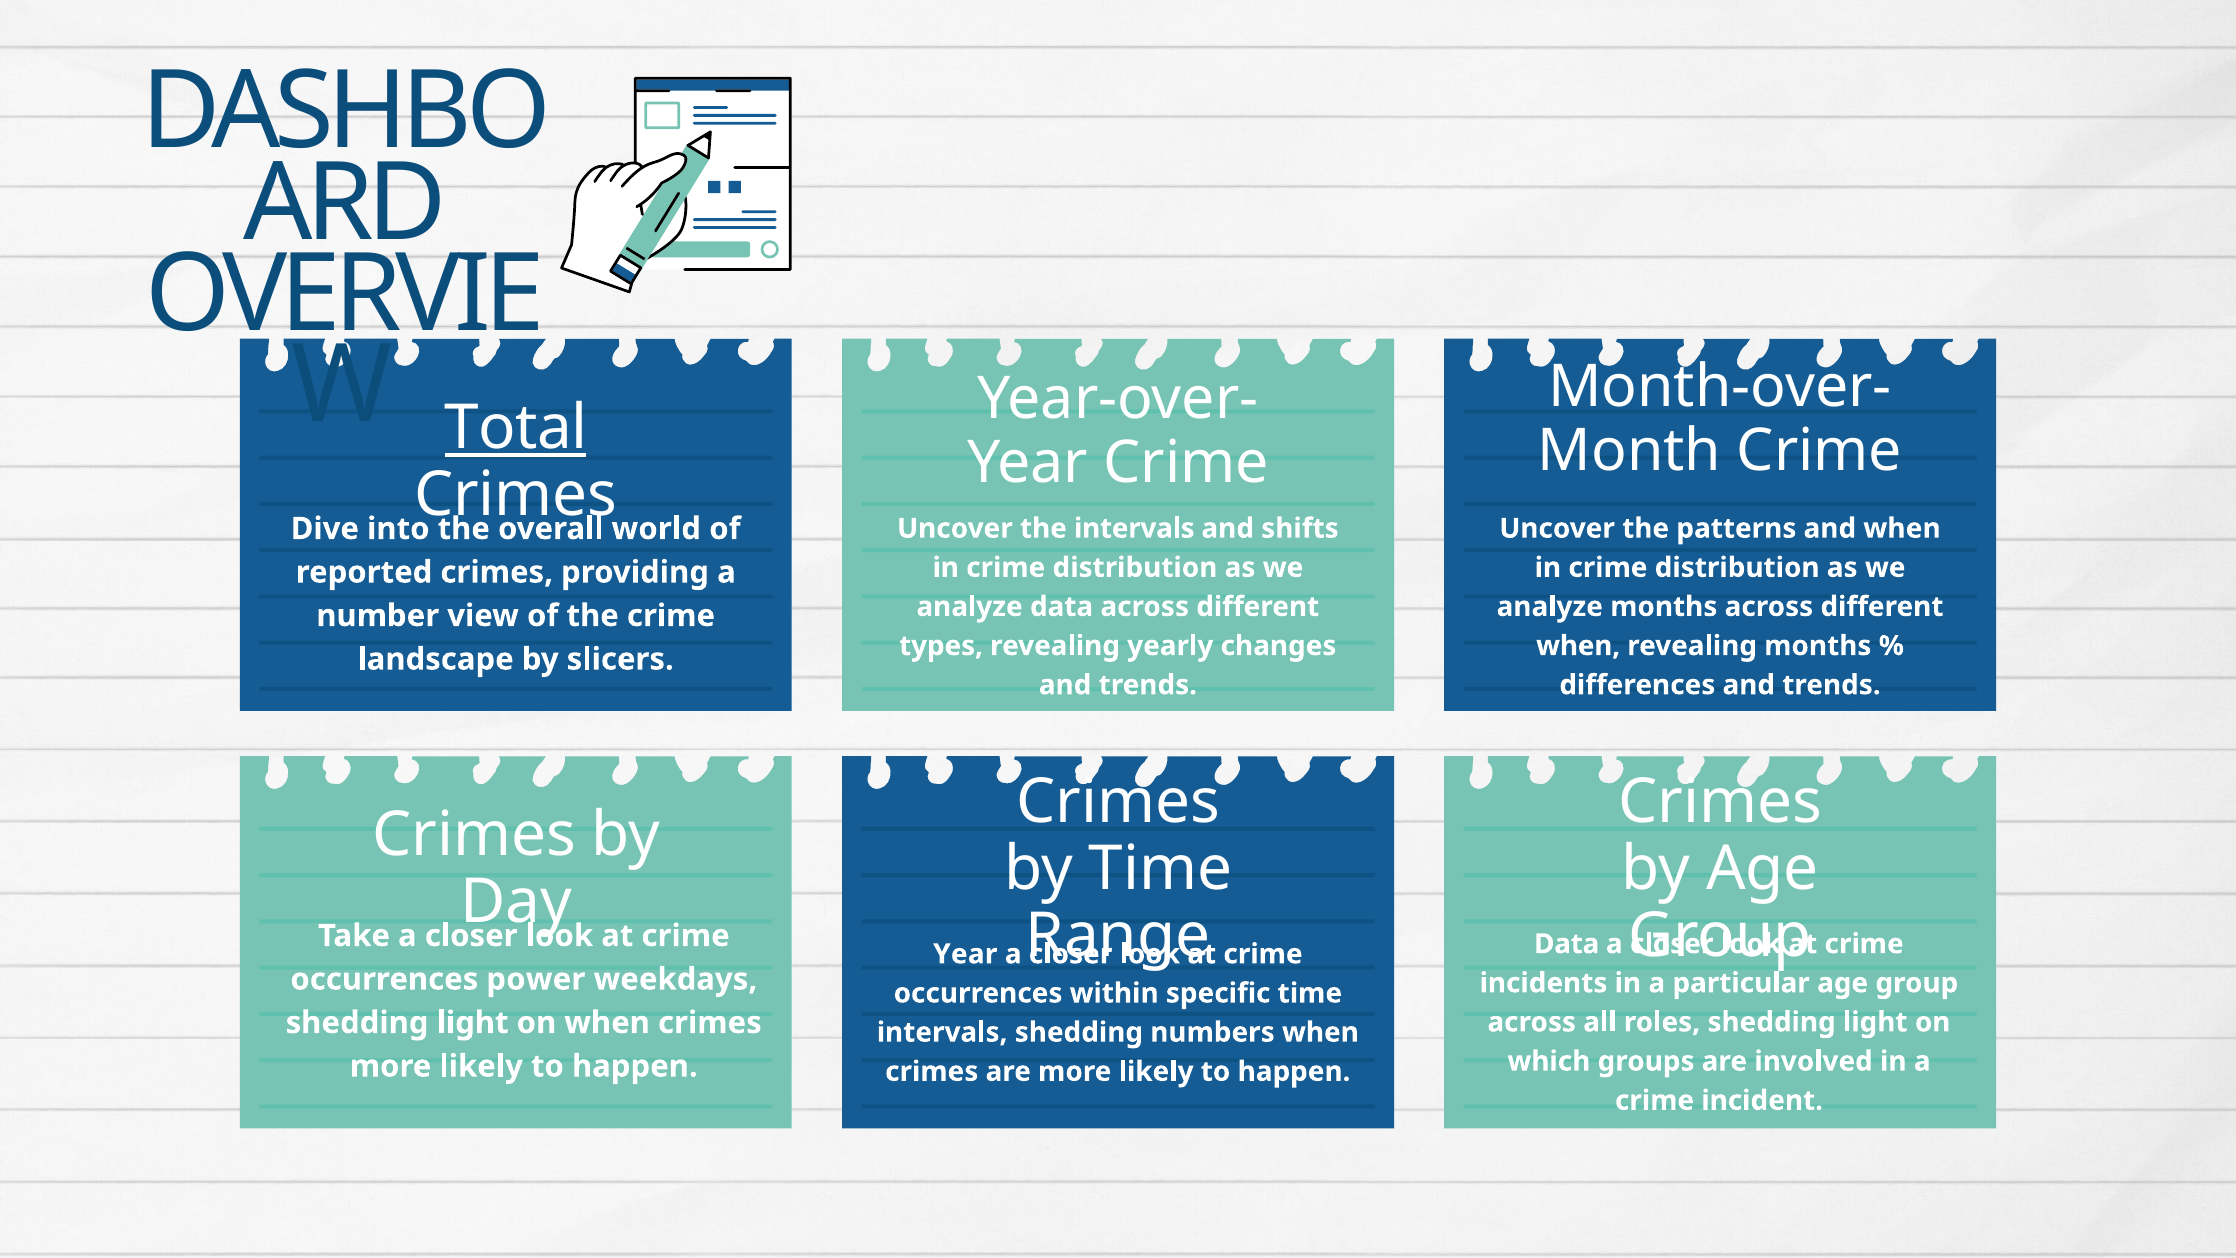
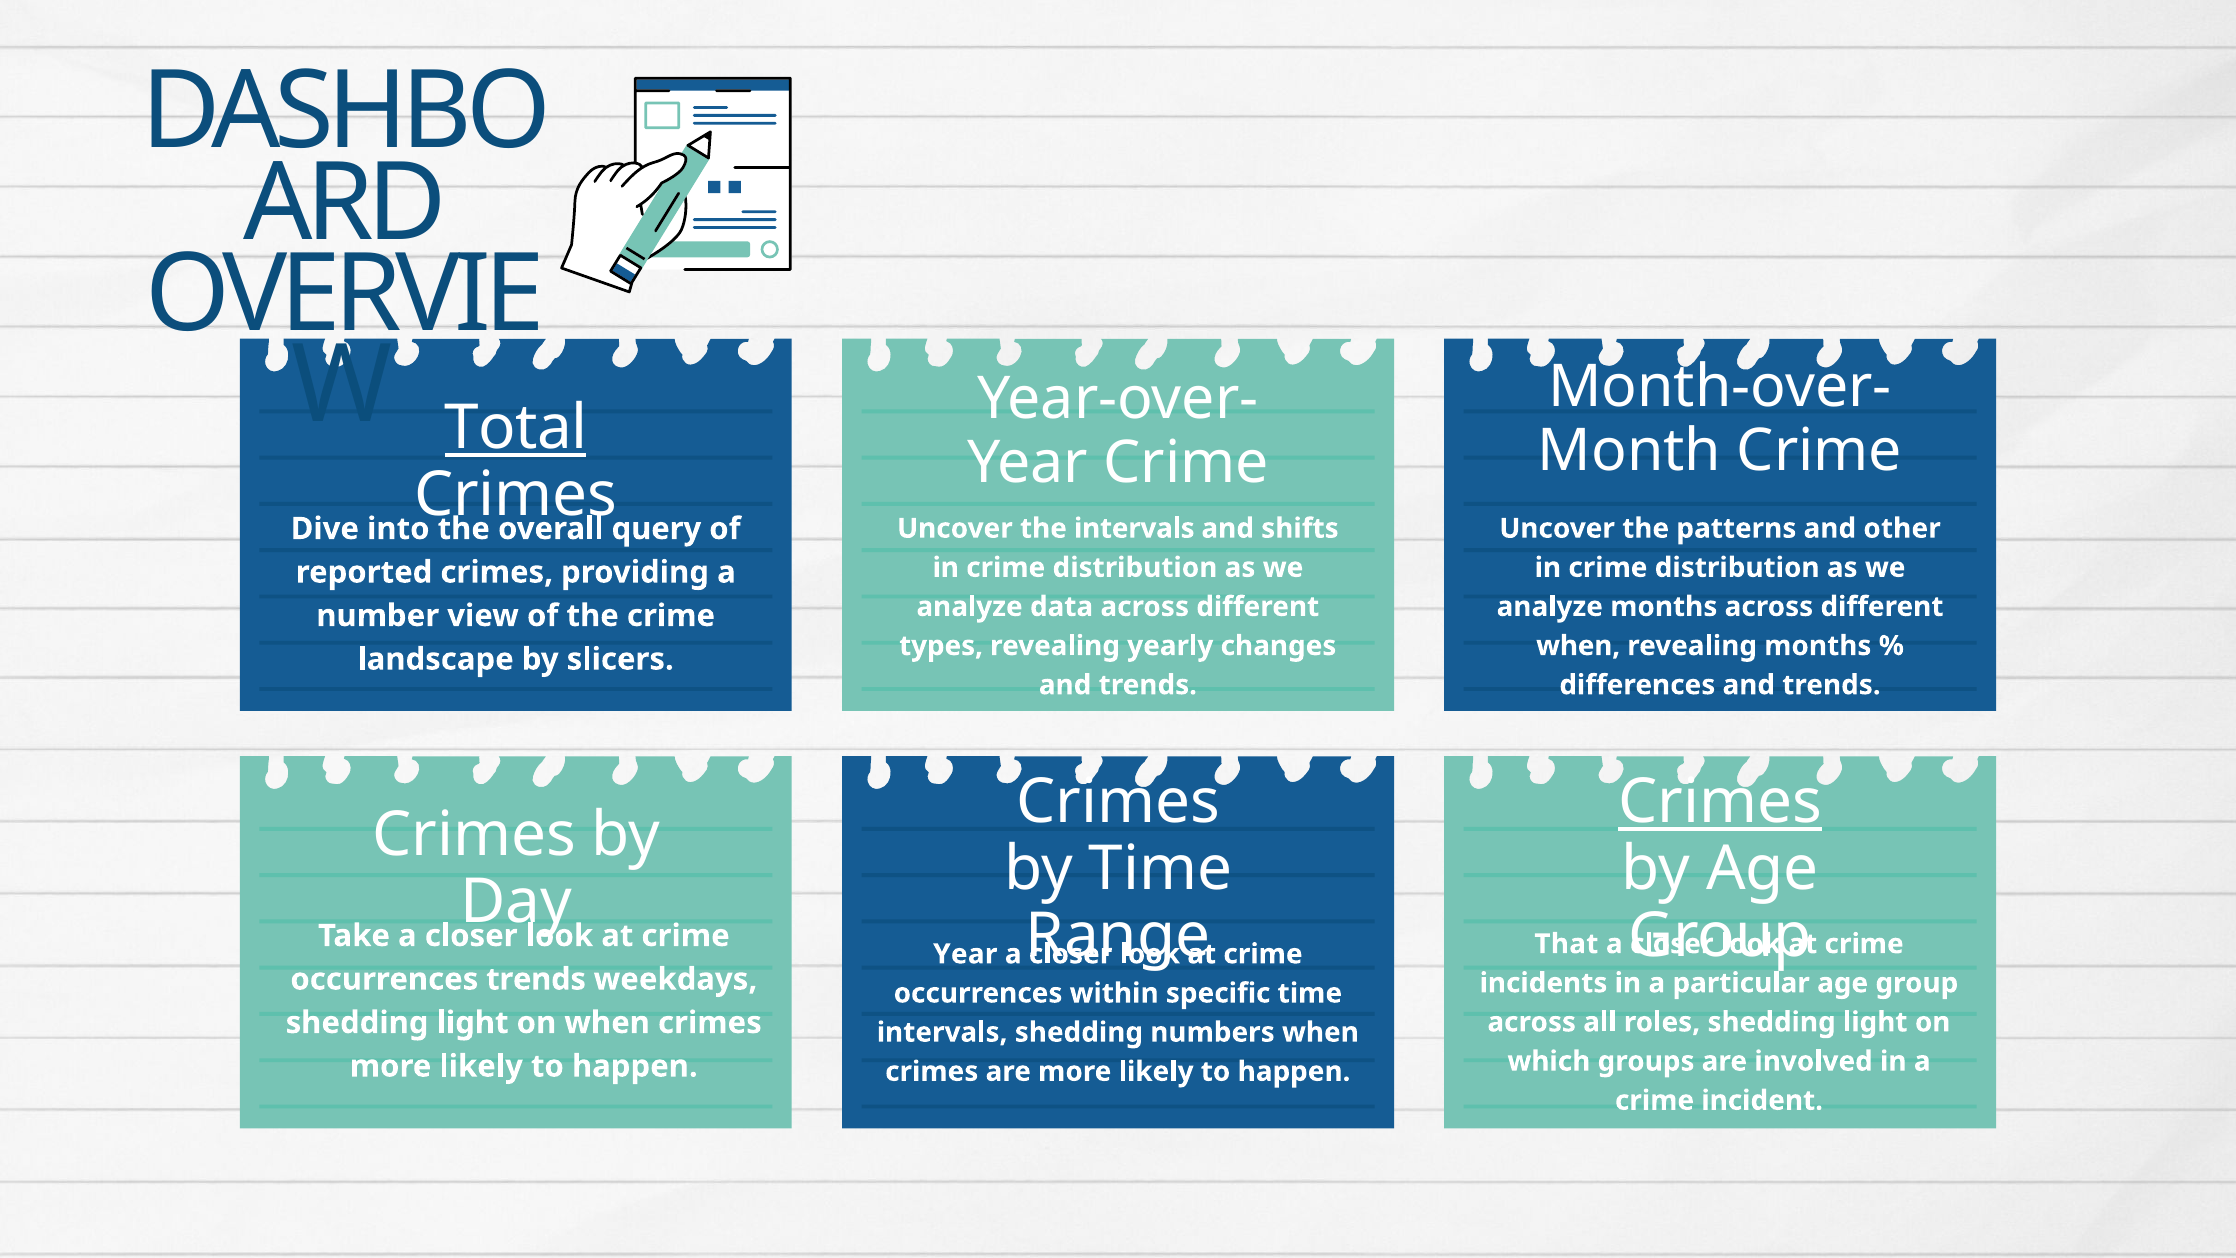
world: world -> query
and when: when -> other
Crimes at (1720, 802) underline: none -> present
Data at (1567, 944): Data -> That
occurrences power: power -> trends
